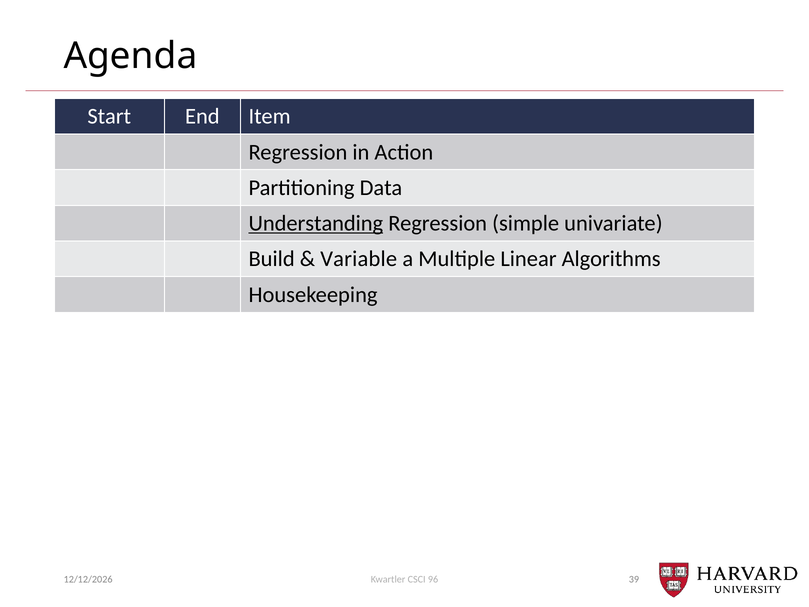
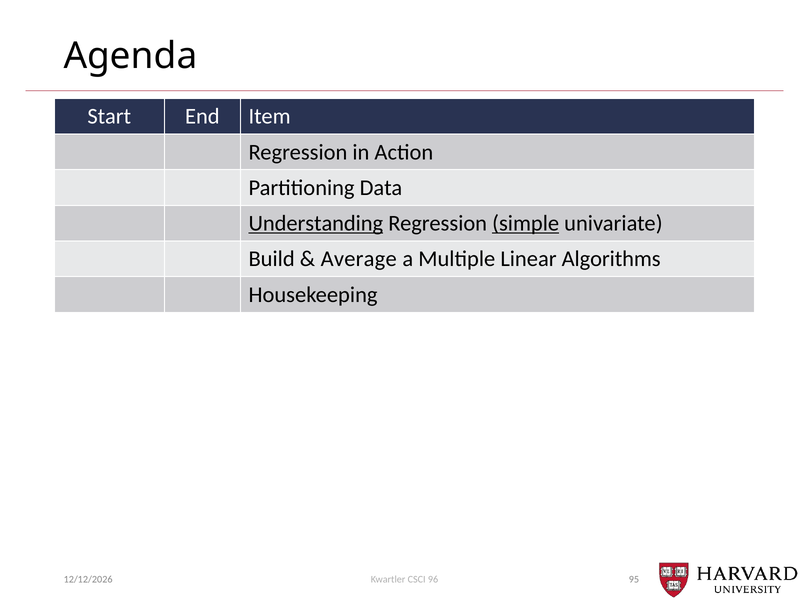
simple underline: none -> present
Variable: Variable -> Average
39: 39 -> 95
